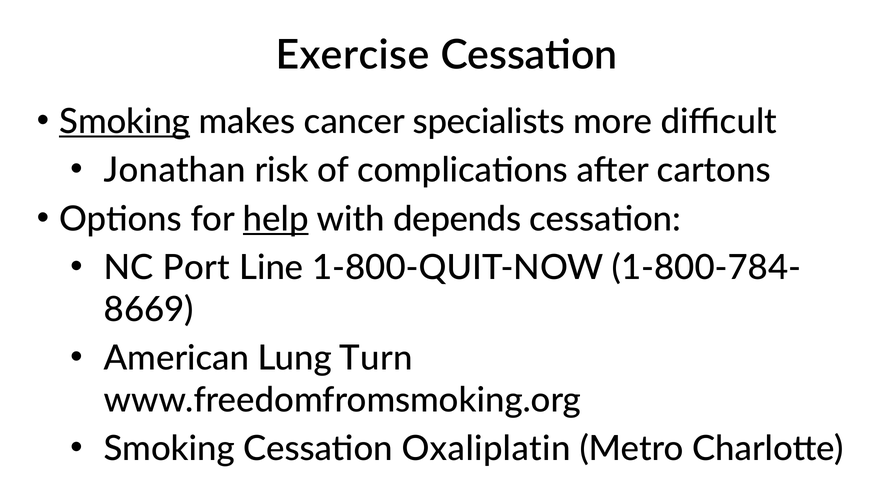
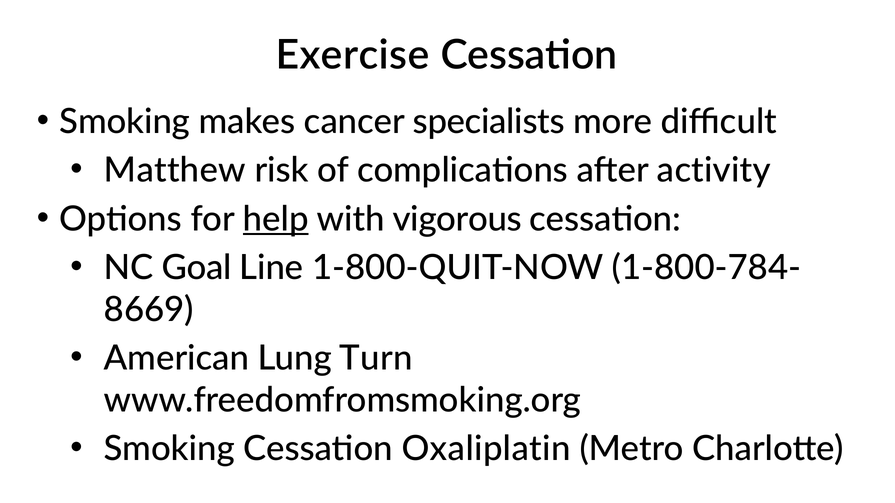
Smoking at (125, 122) underline: present -> none
Jonathan: Jonathan -> Matthew
cartons: cartons -> activity
depends: depends -> vigorous
Port: Port -> Goal
